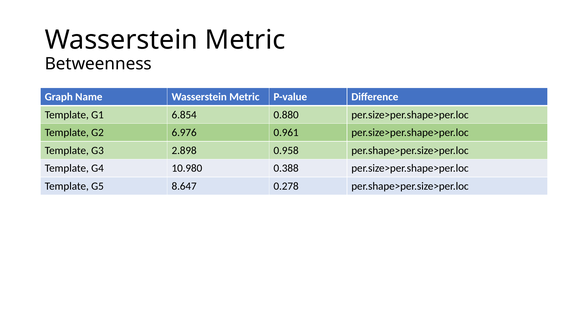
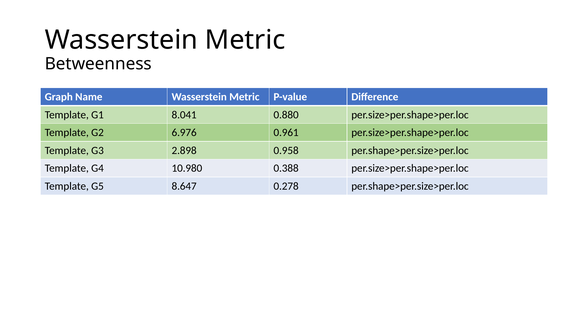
6.854: 6.854 -> 8.041
